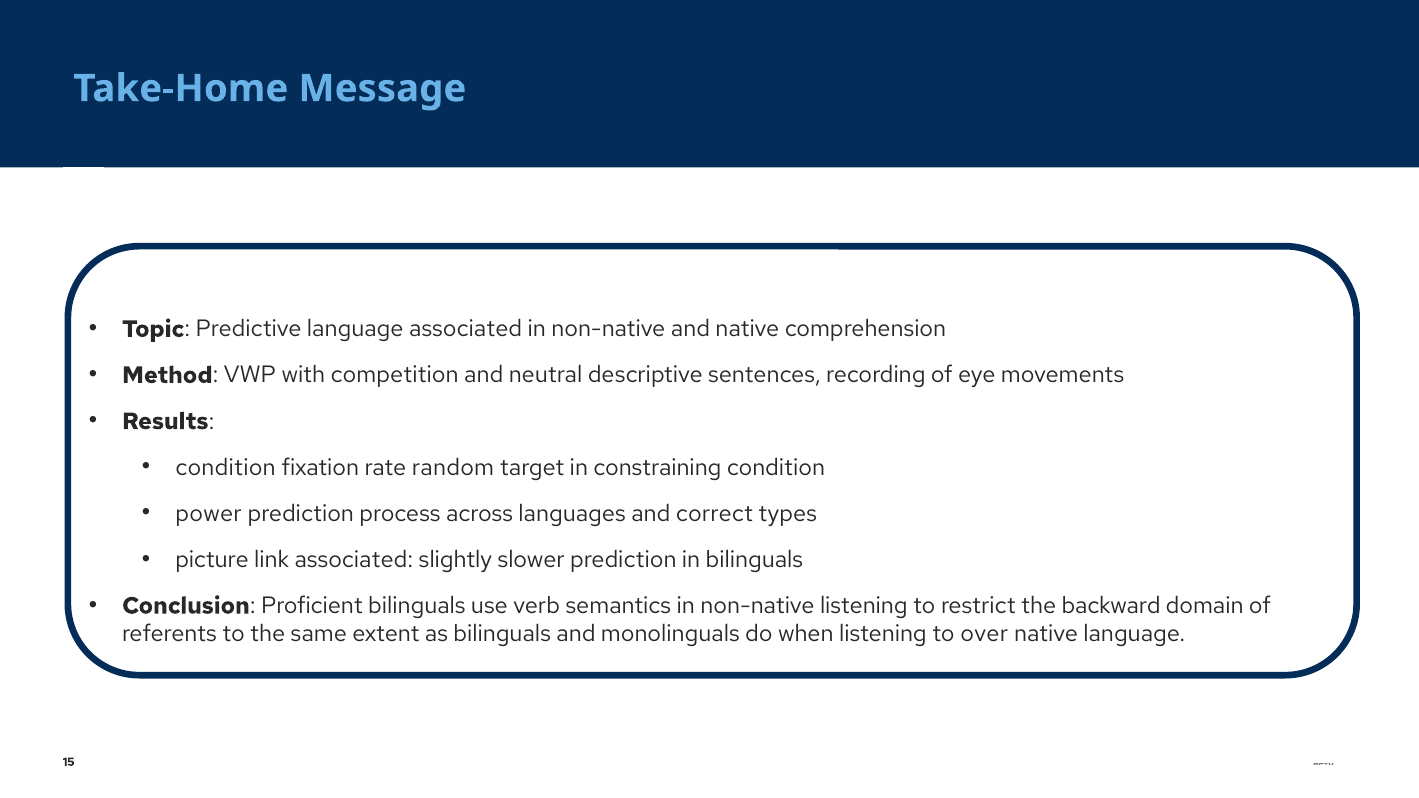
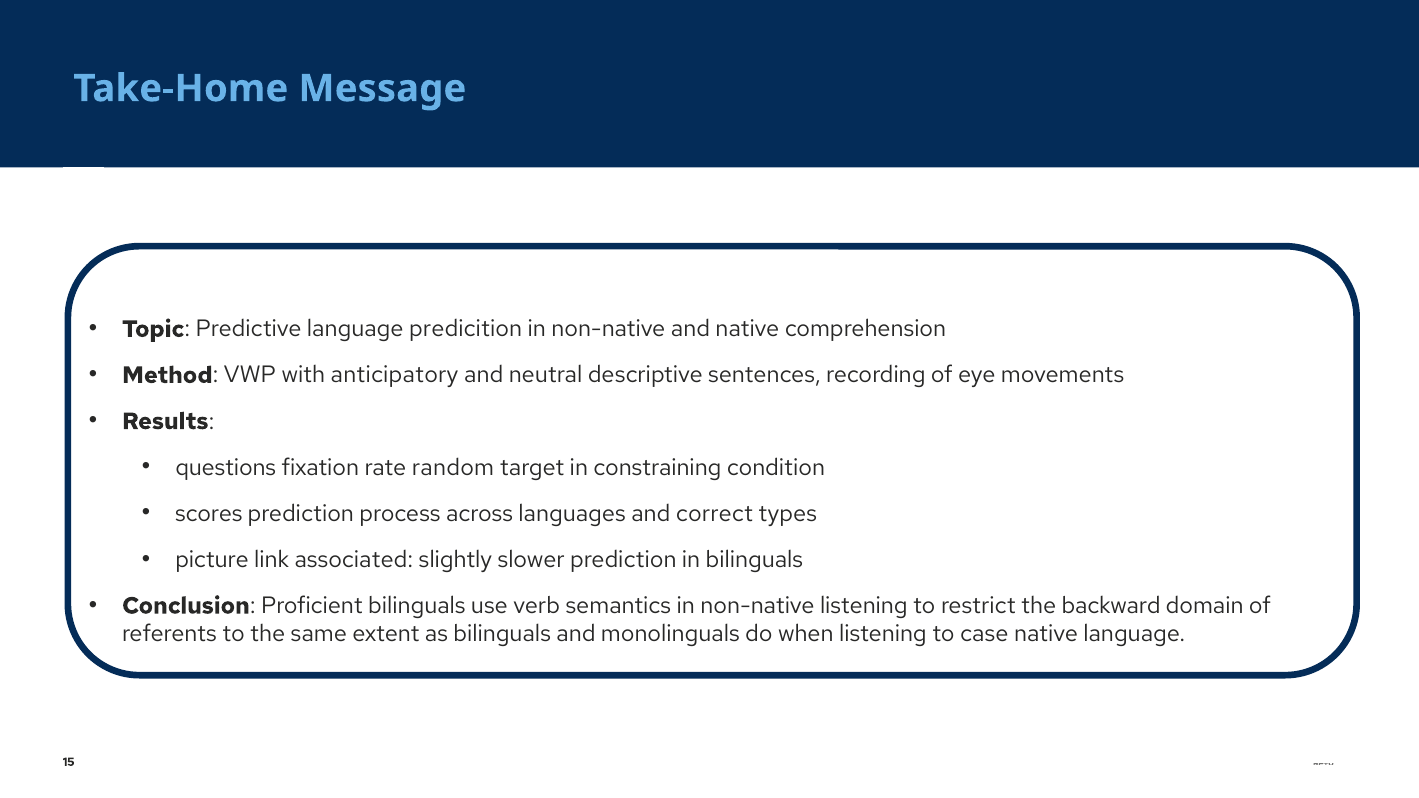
language associated: associated -> predicition
competition: competition -> anticipatory
condition at (225, 468): condition -> questions
power: power -> scores
over: over -> case
